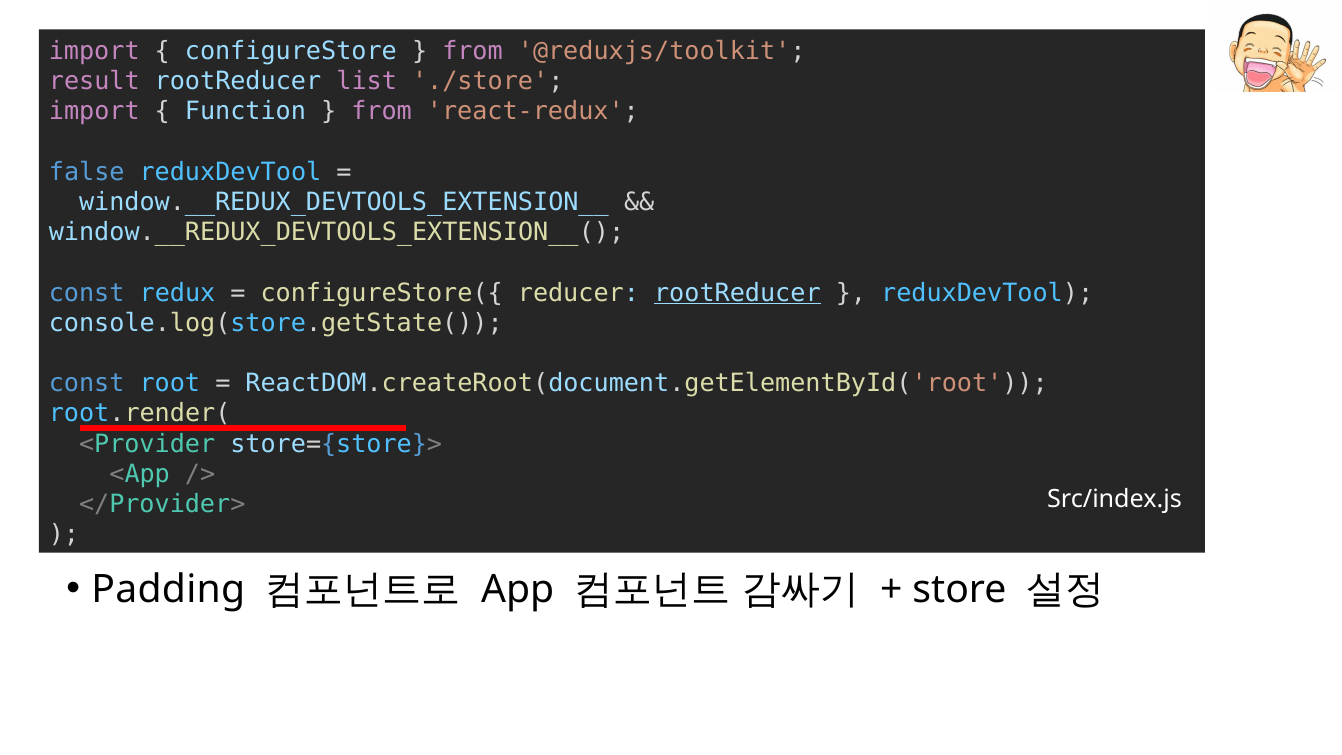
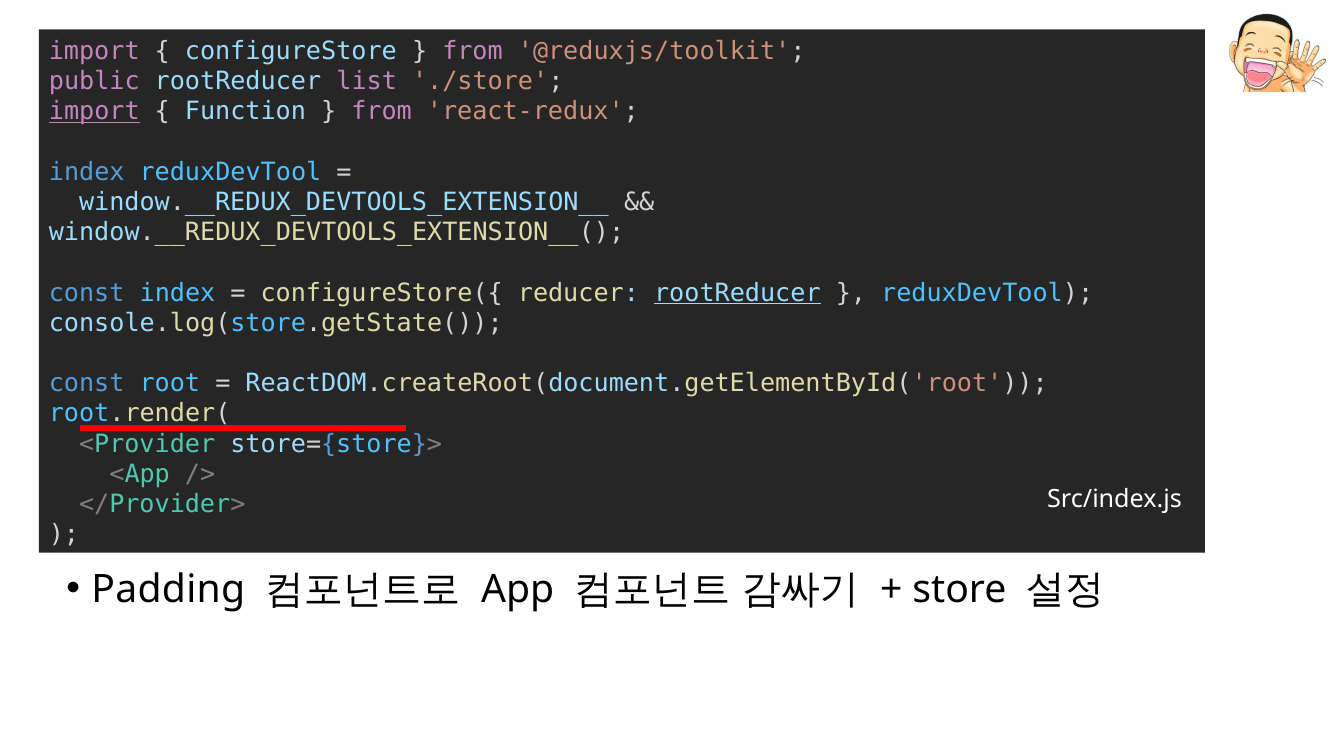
result: result -> public
import at (94, 112) underline: none -> present
false at (87, 172): false -> index
const redux: redux -> index
